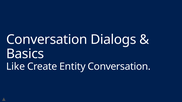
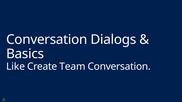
Entity: Entity -> Team
